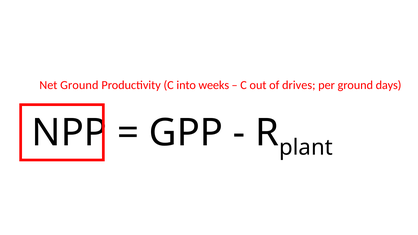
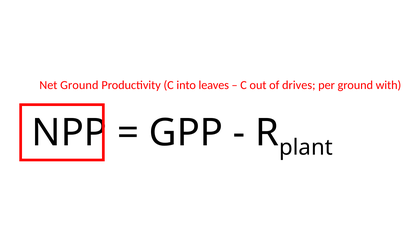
weeks: weeks -> leaves
days: days -> with
